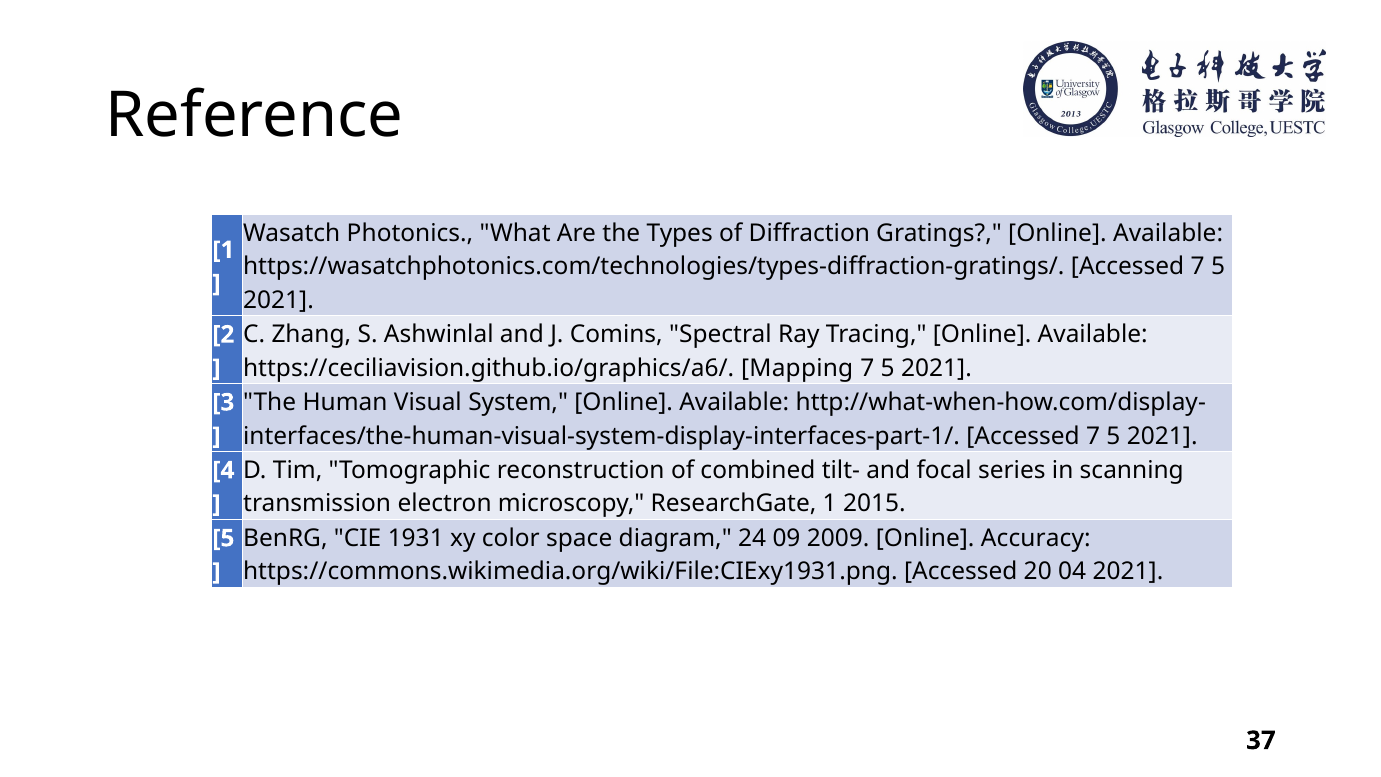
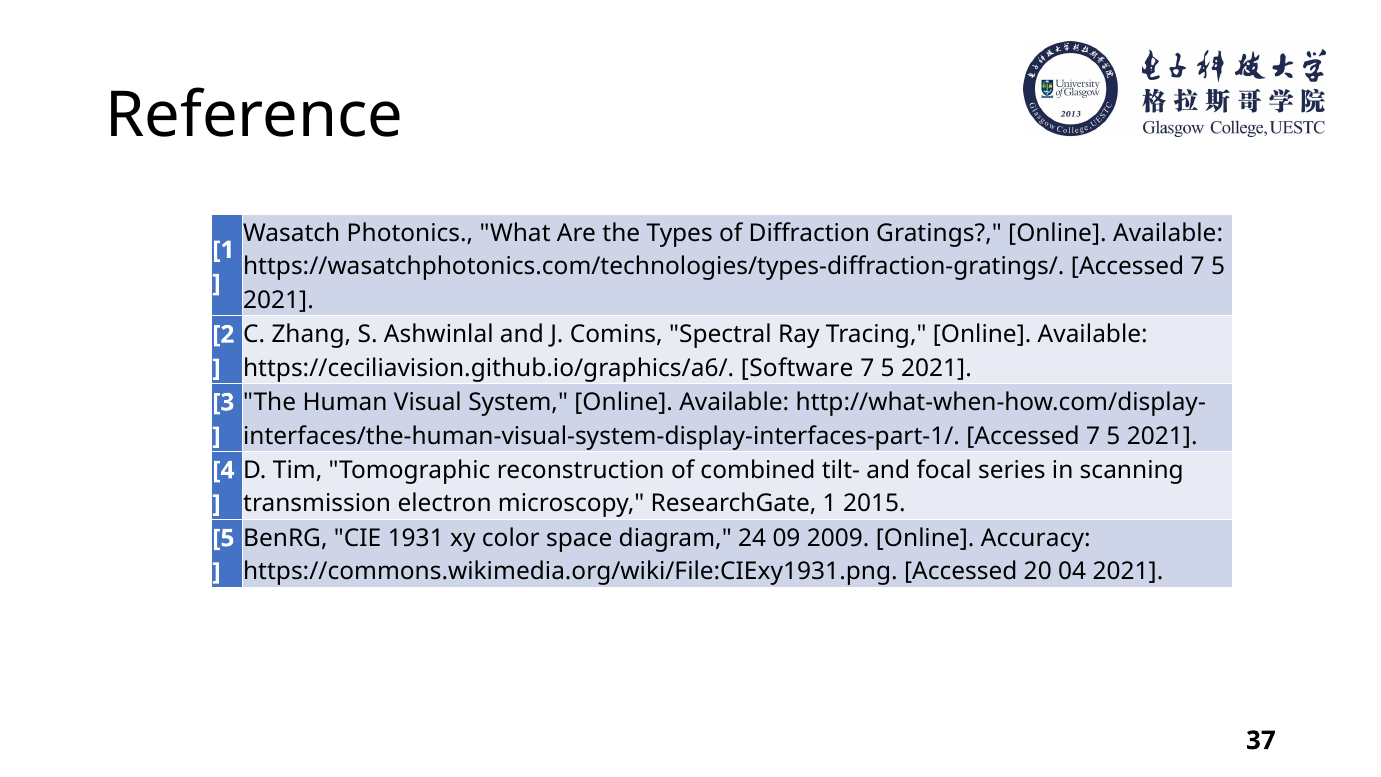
Mapping: Mapping -> Software
